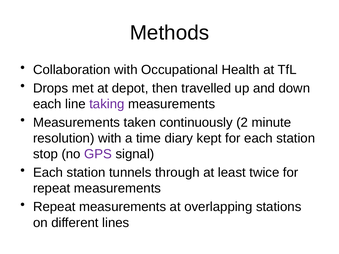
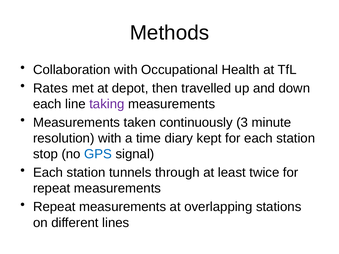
Drops: Drops -> Rates
2: 2 -> 3
GPS colour: purple -> blue
